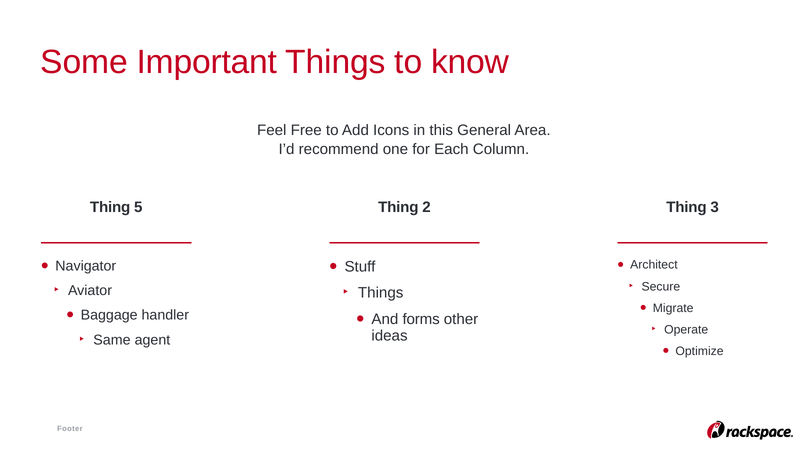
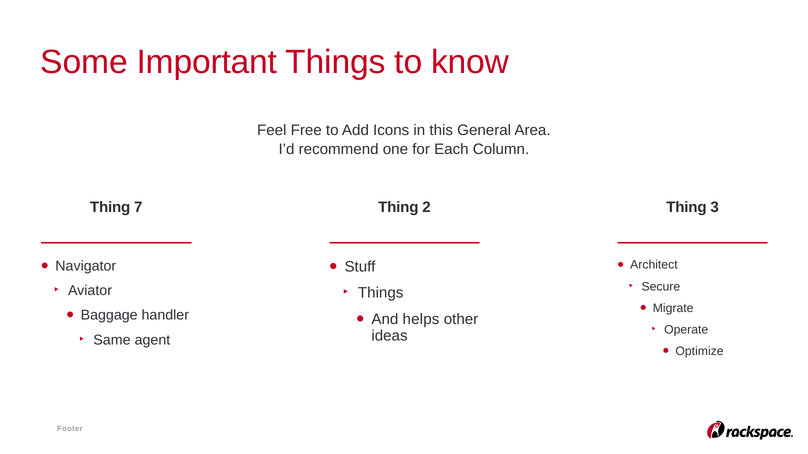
5: 5 -> 7
forms: forms -> helps
